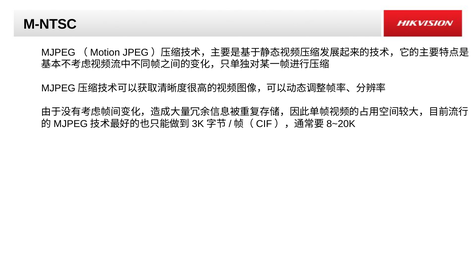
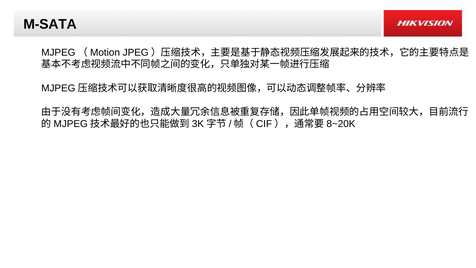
M-NTSC: M-NTSC -> M-SATA
